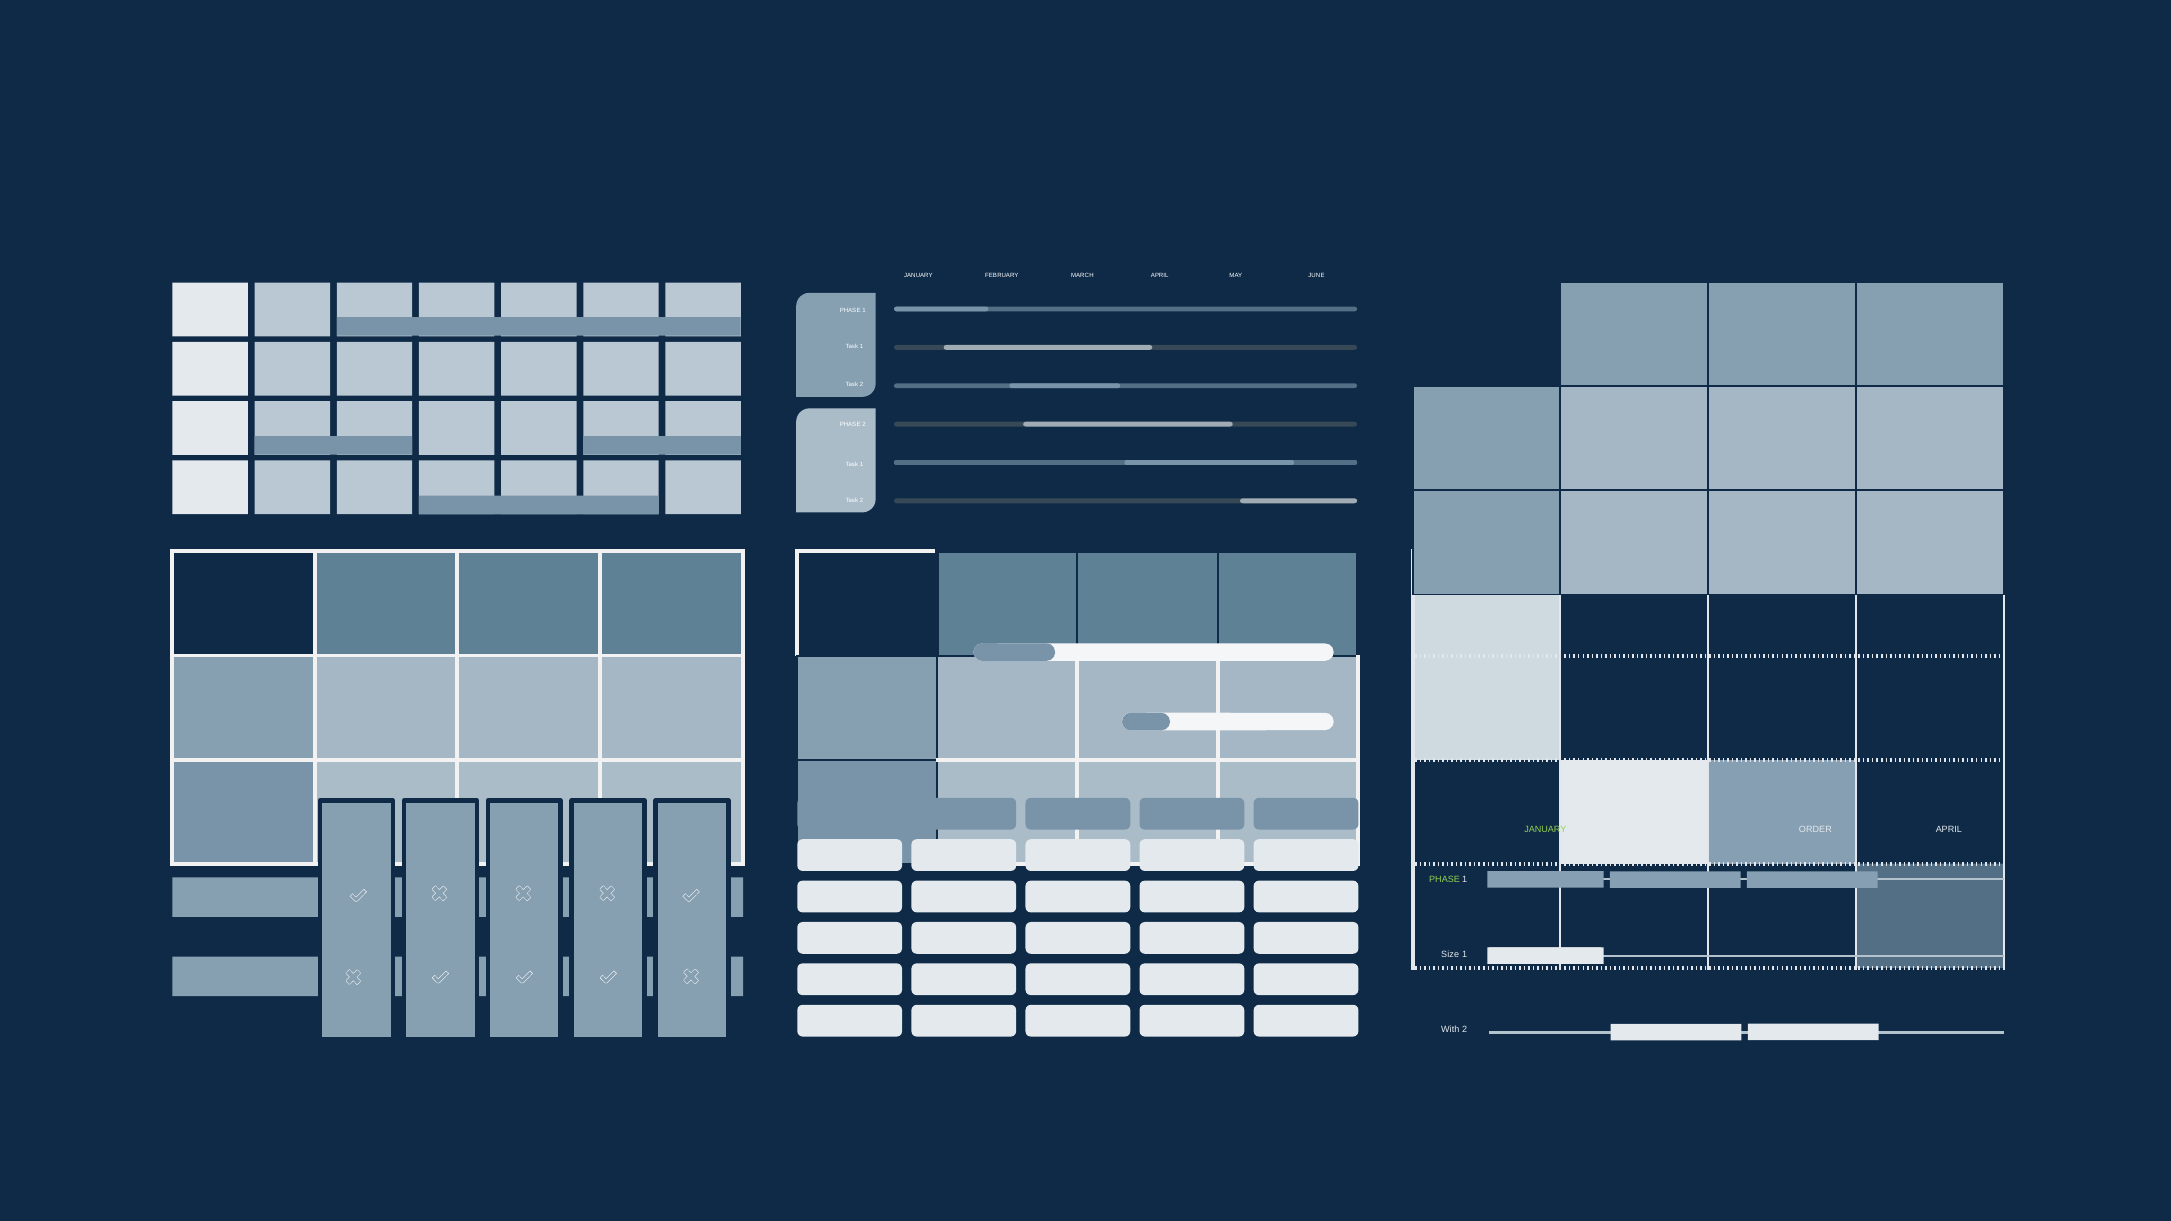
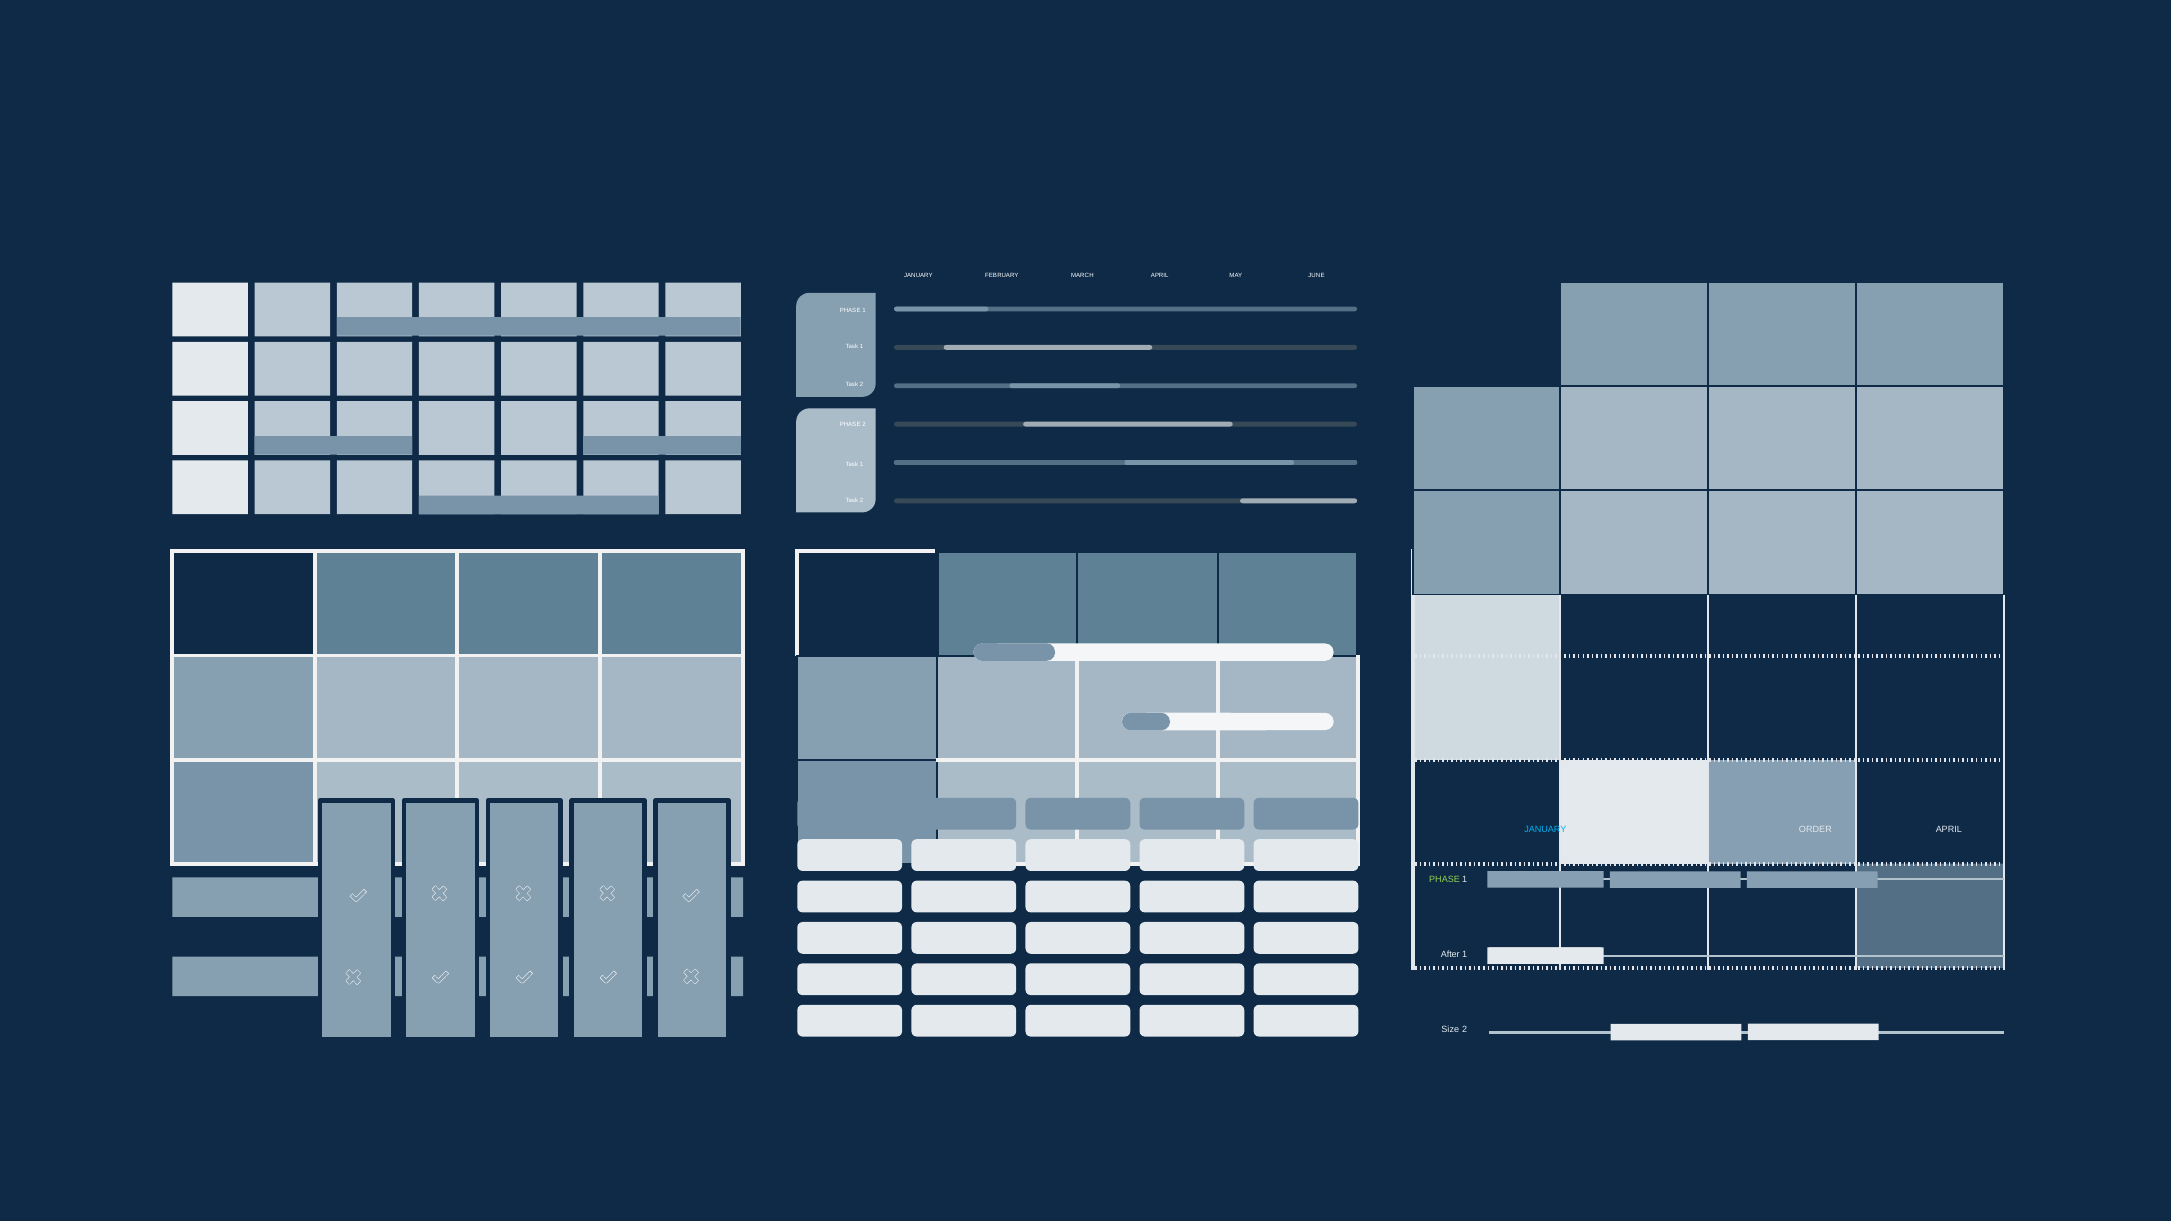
JANUARY at (1545, 830) colour: light green -> light blue
Size: Size -> After
With: With -> Size
